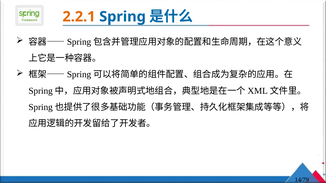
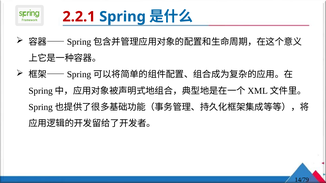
2.2.1 colour: orange -> red
